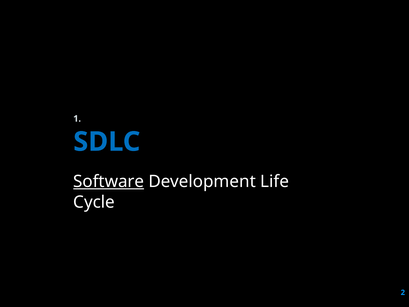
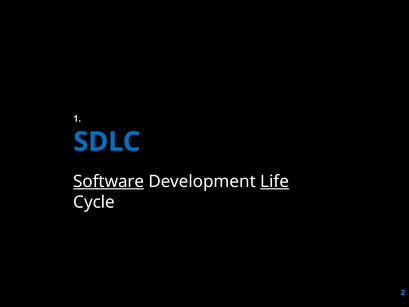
Life underline: none -> present
